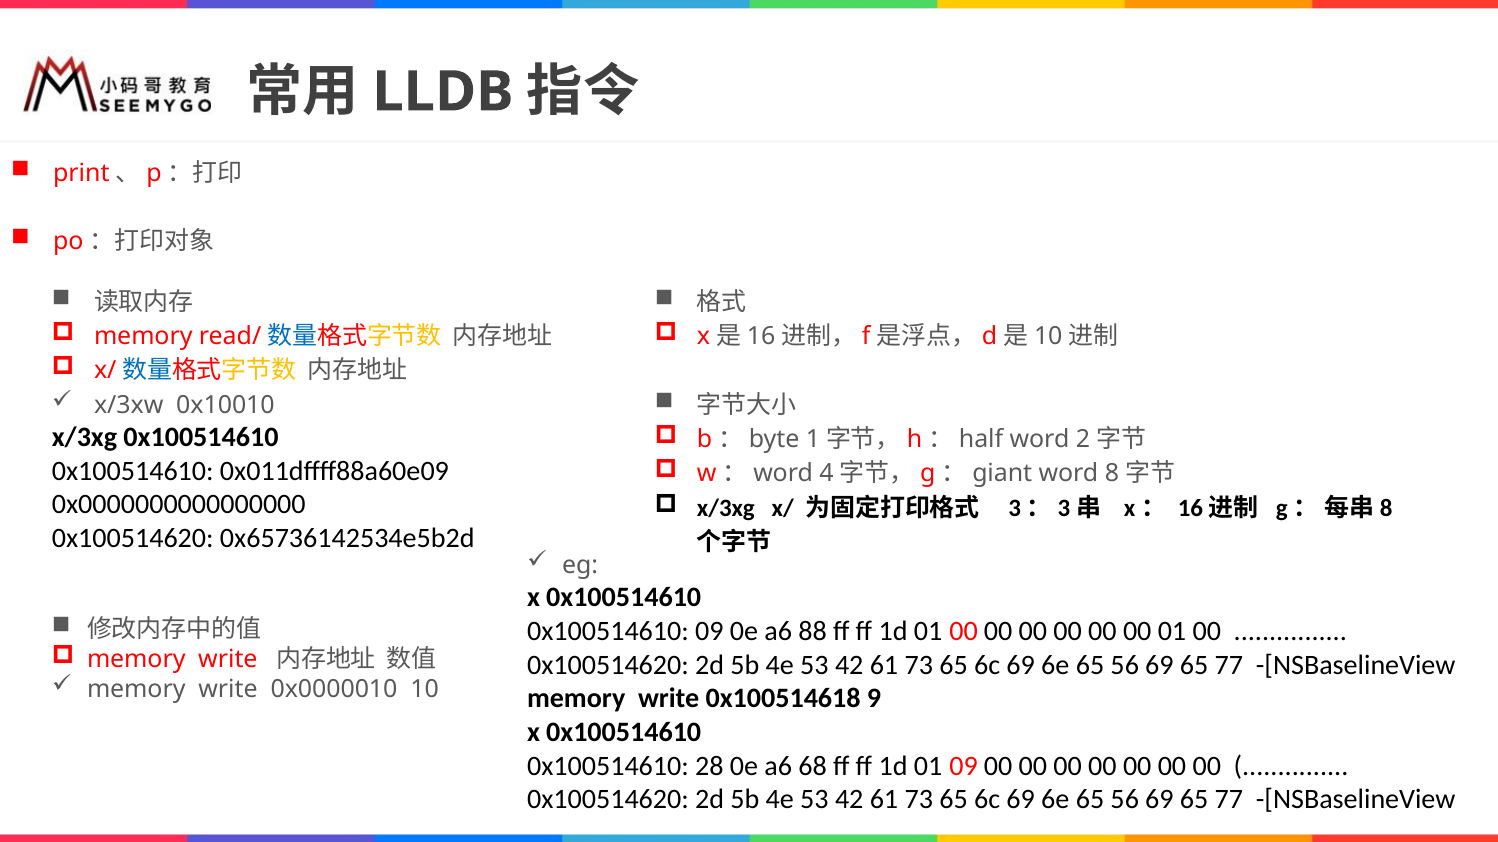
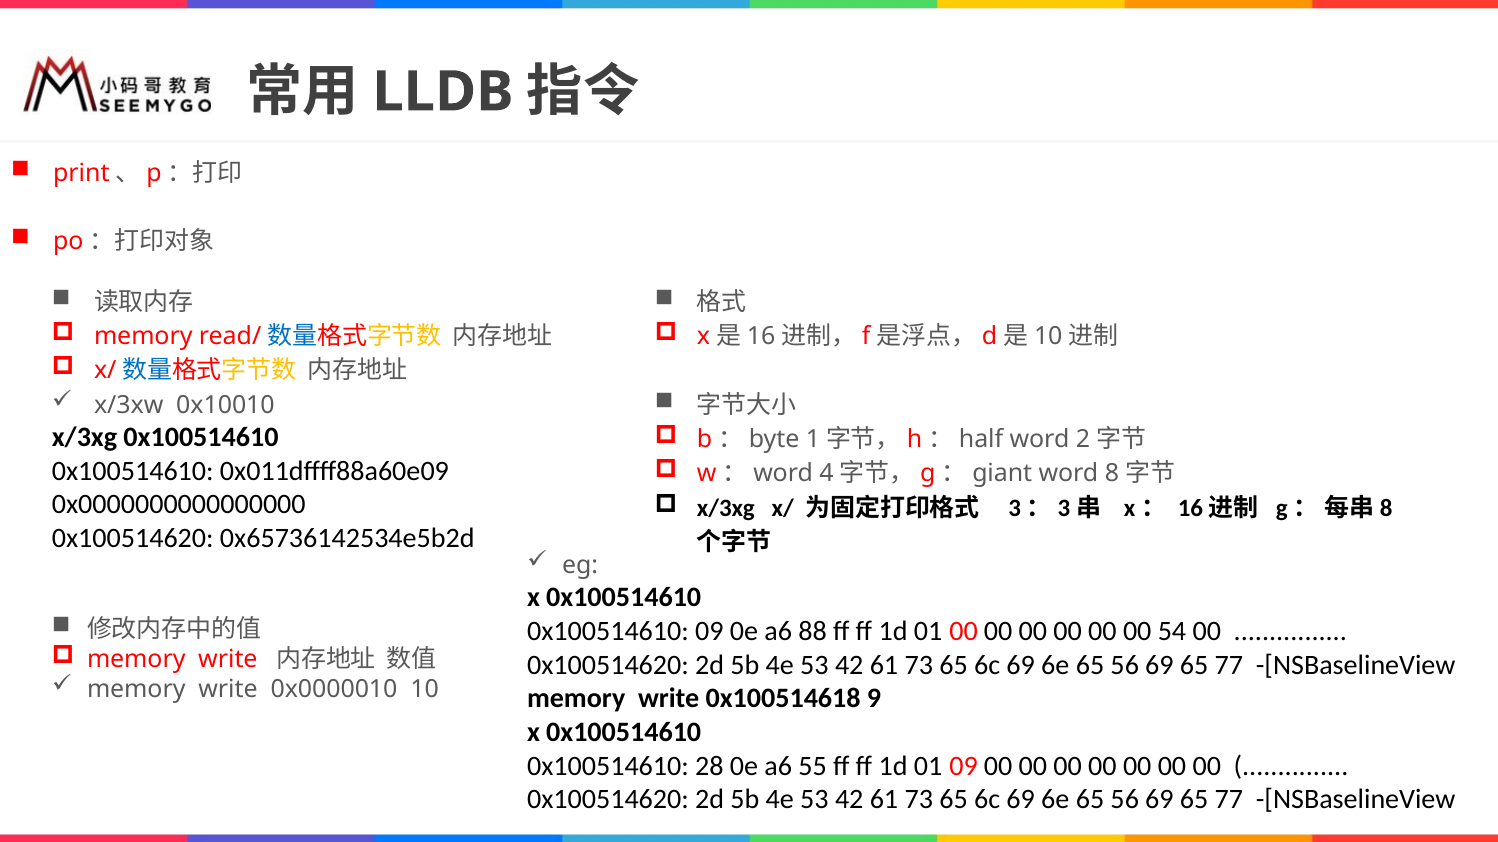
00 01: 01 -> 54
68: 68 -> 55
